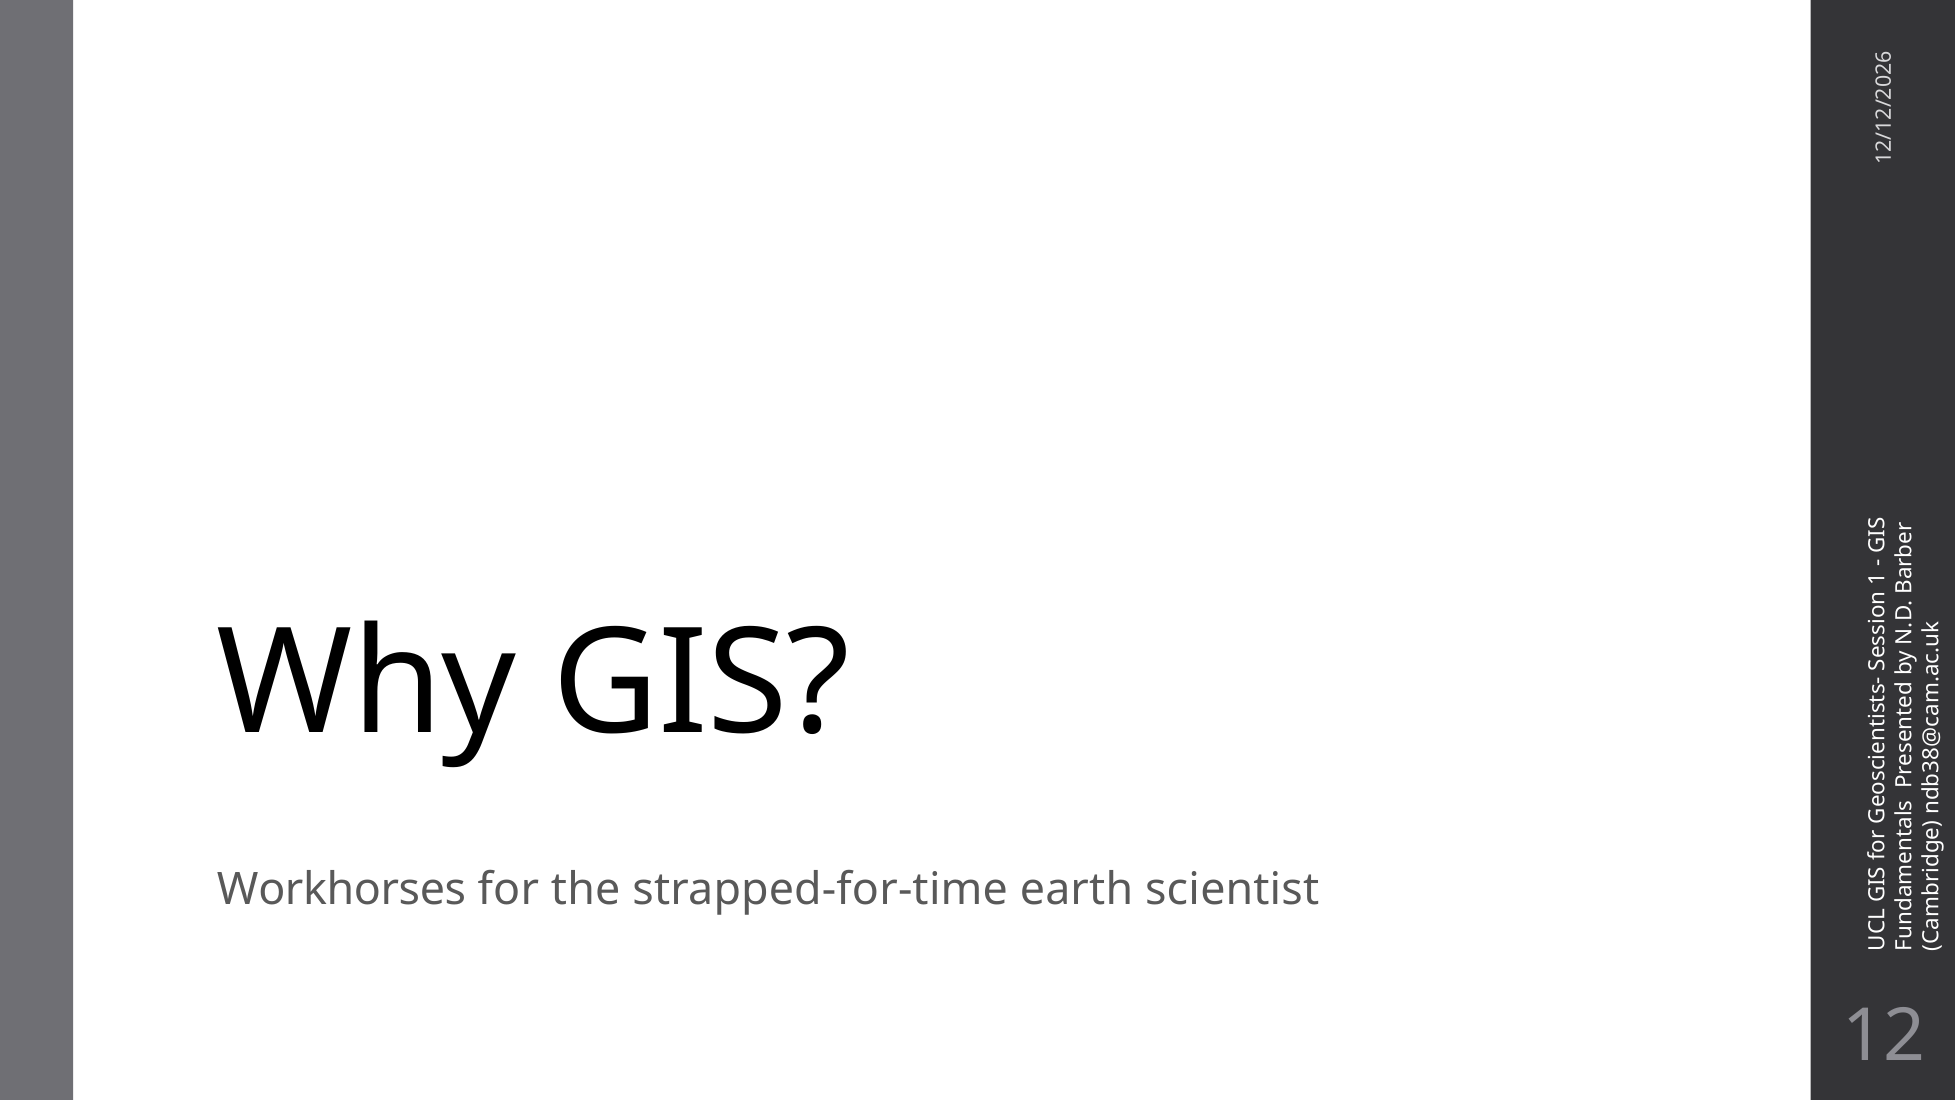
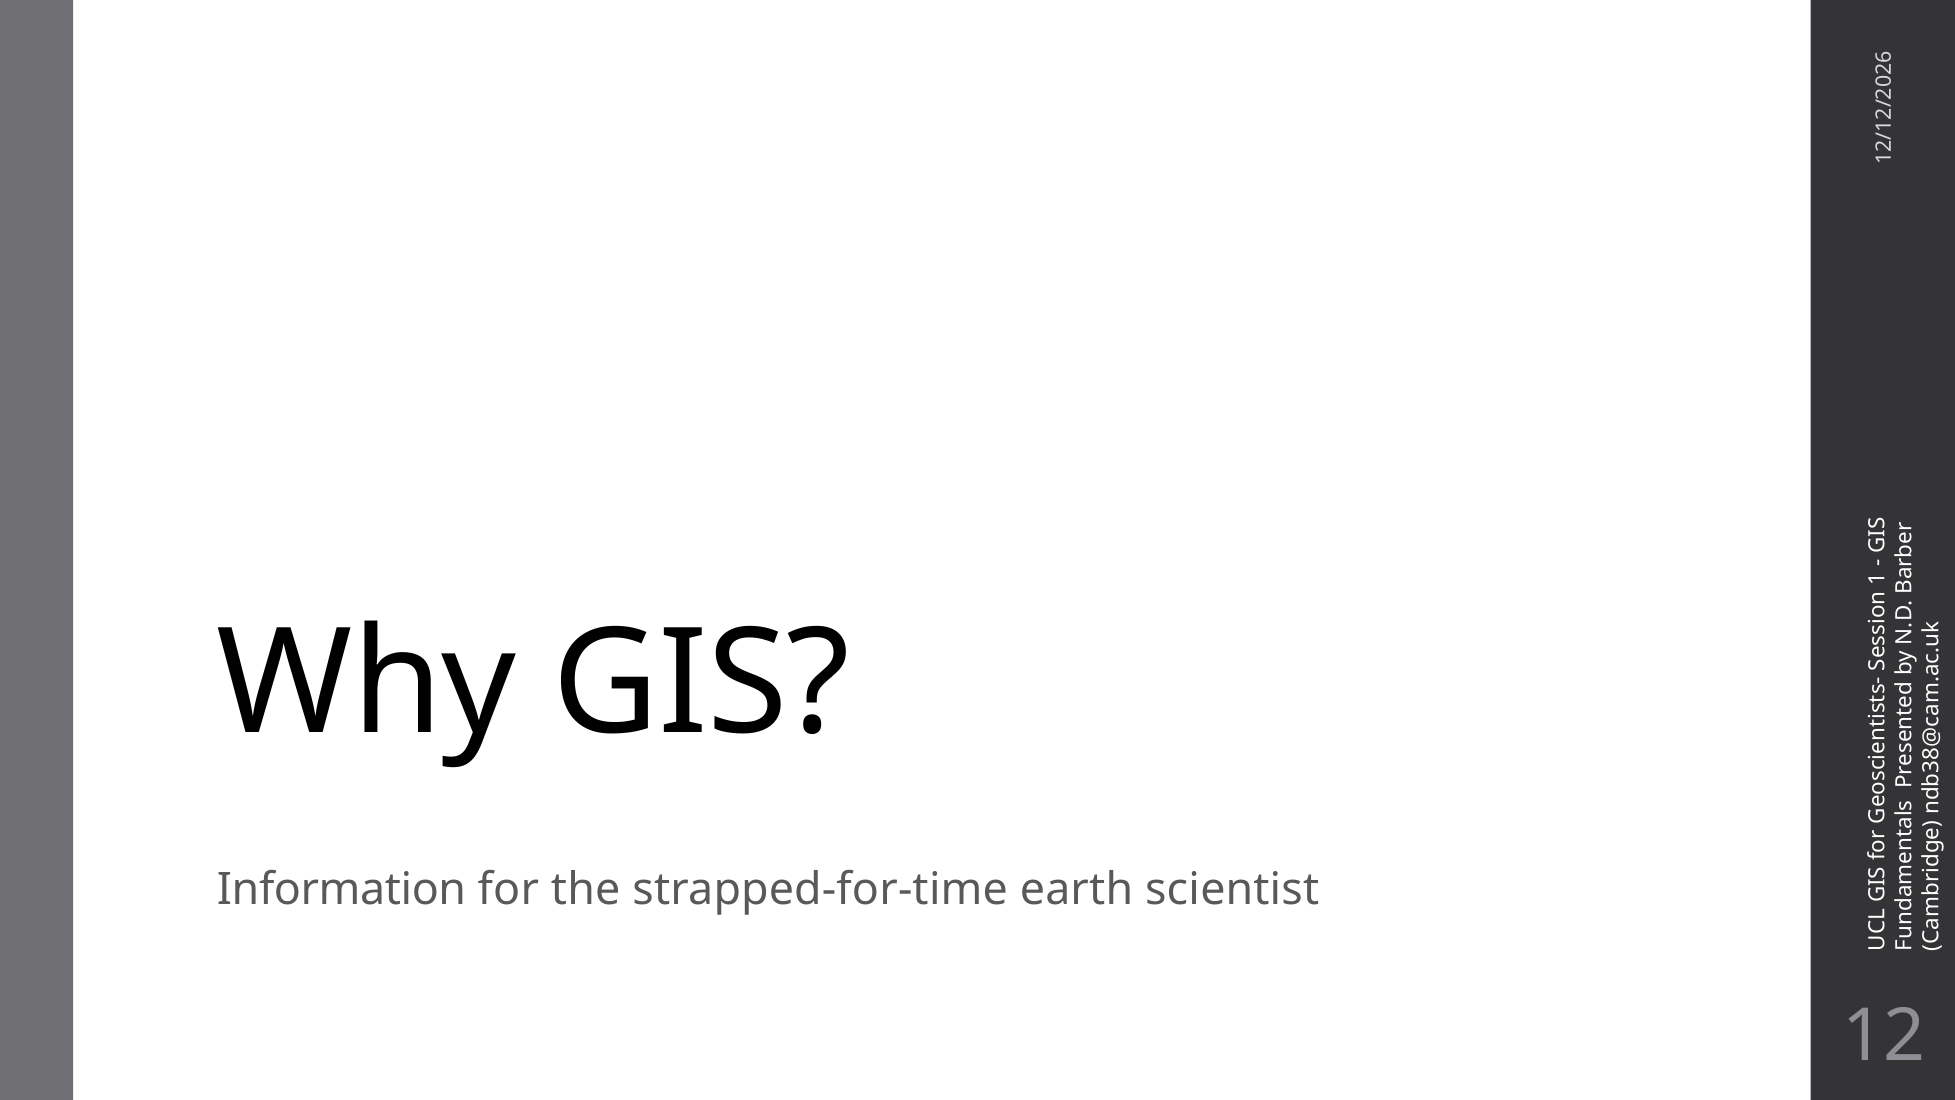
Workhorses: Workhorses -> Information
